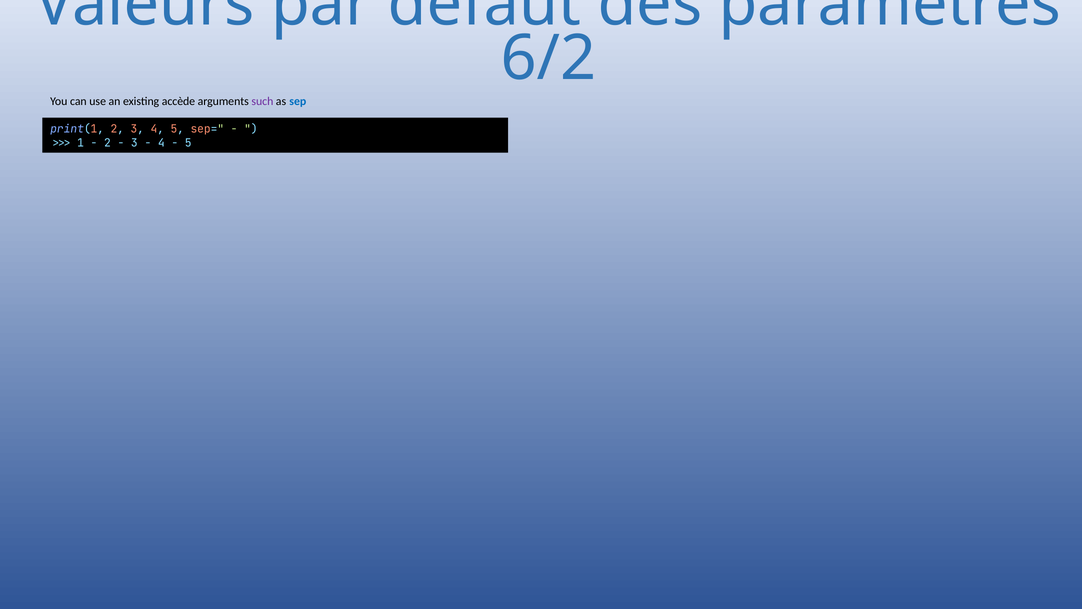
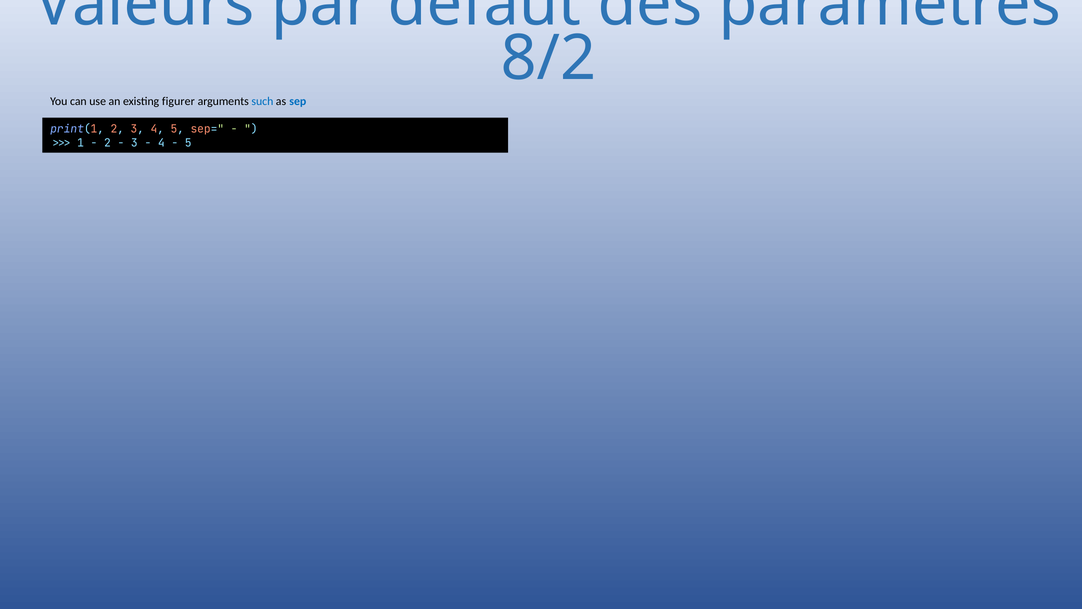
6/2: 6/2 -> 8/2
accède: accède -> figurer
such colour: purple -> blue
